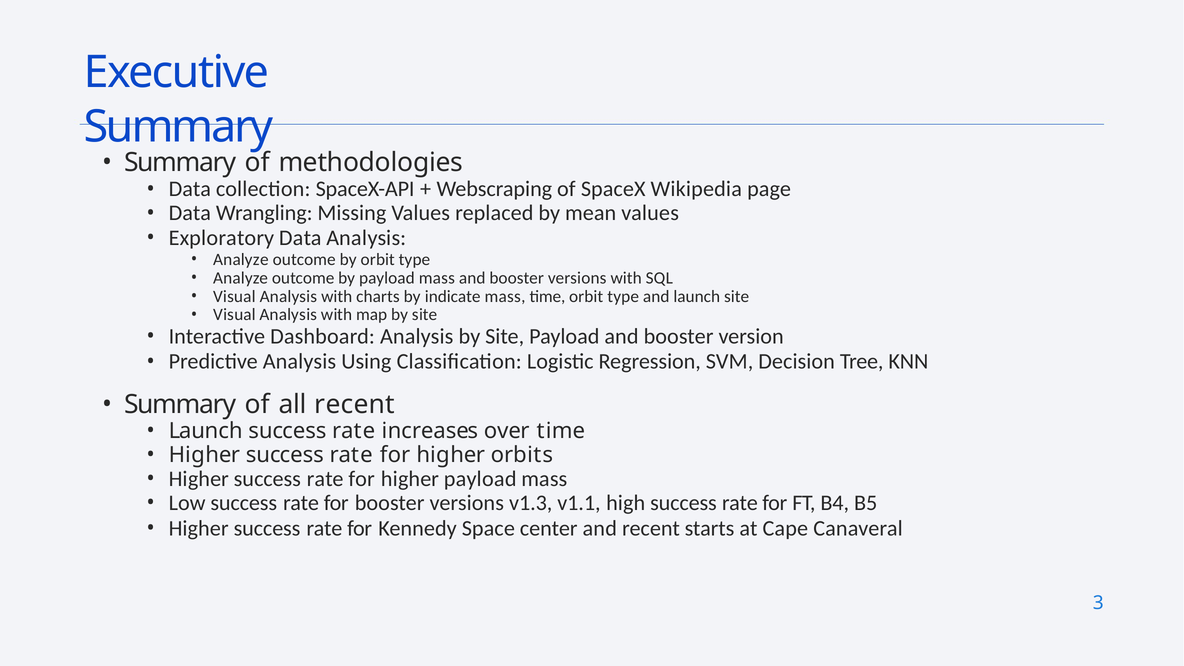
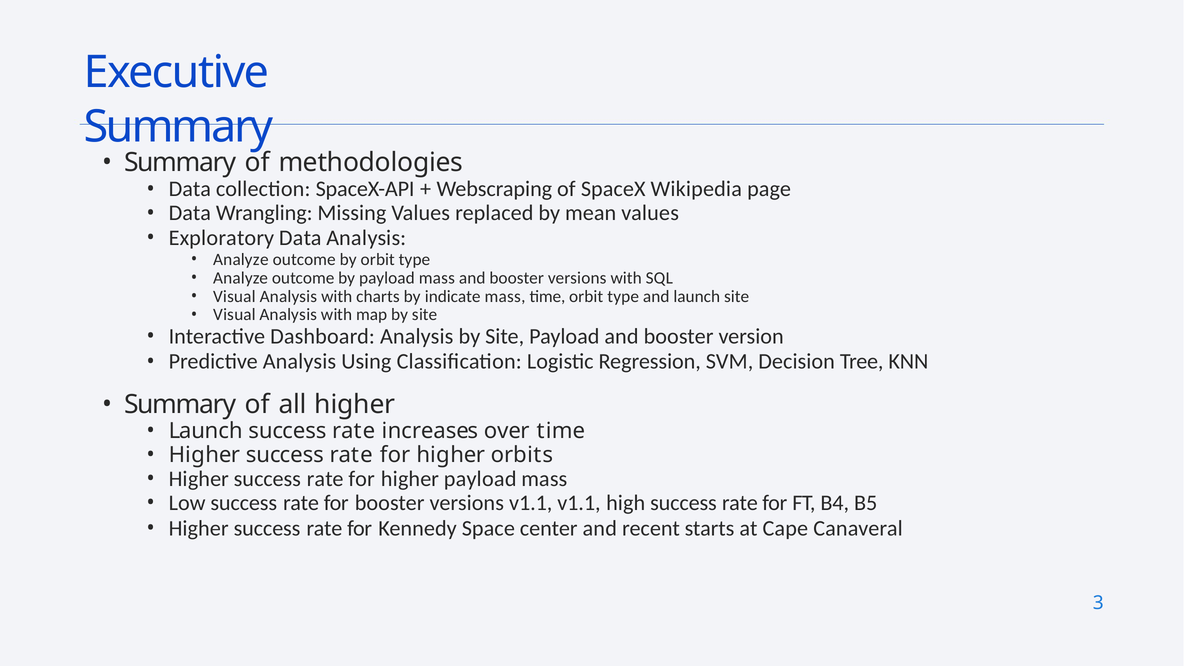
all recent: recent -> higher
versions v1.3: v1.3 -> v1.1
